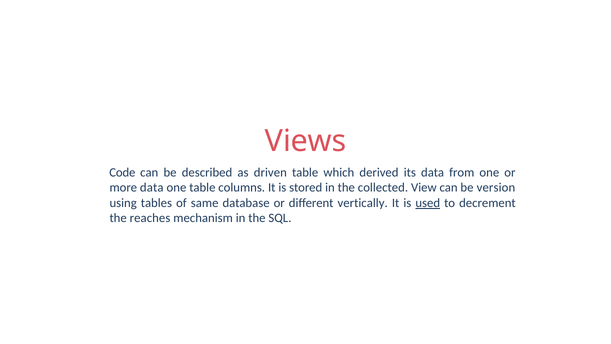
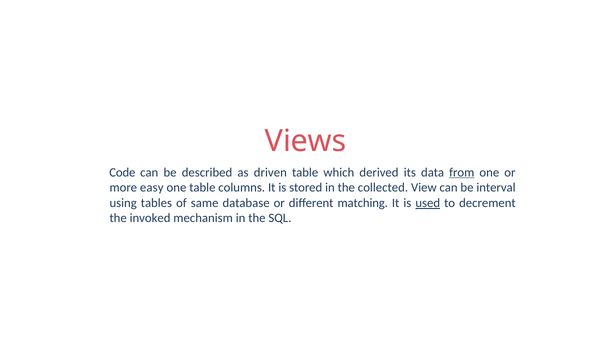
from underline: none -> present
more data: data -> easy
version: version -> interval
vertically: vertically -> matching
reaches: reaches -> invoked
